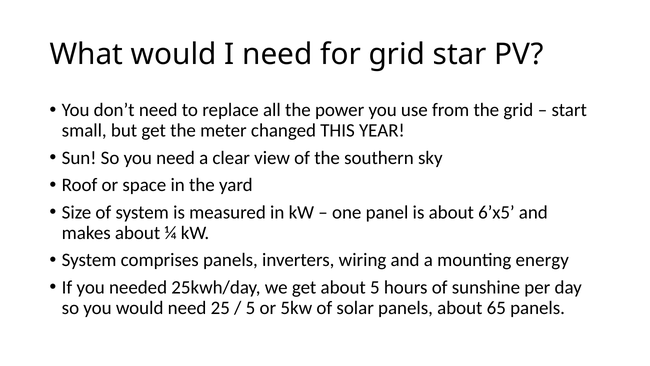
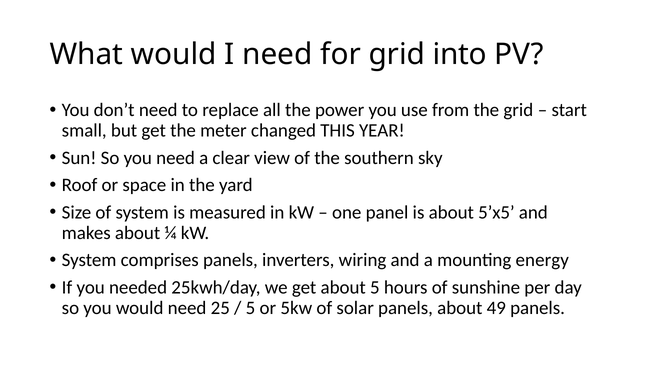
star: star -> into
6’x5: 6’x5 -> 5’x5
65: 65 -> 49
